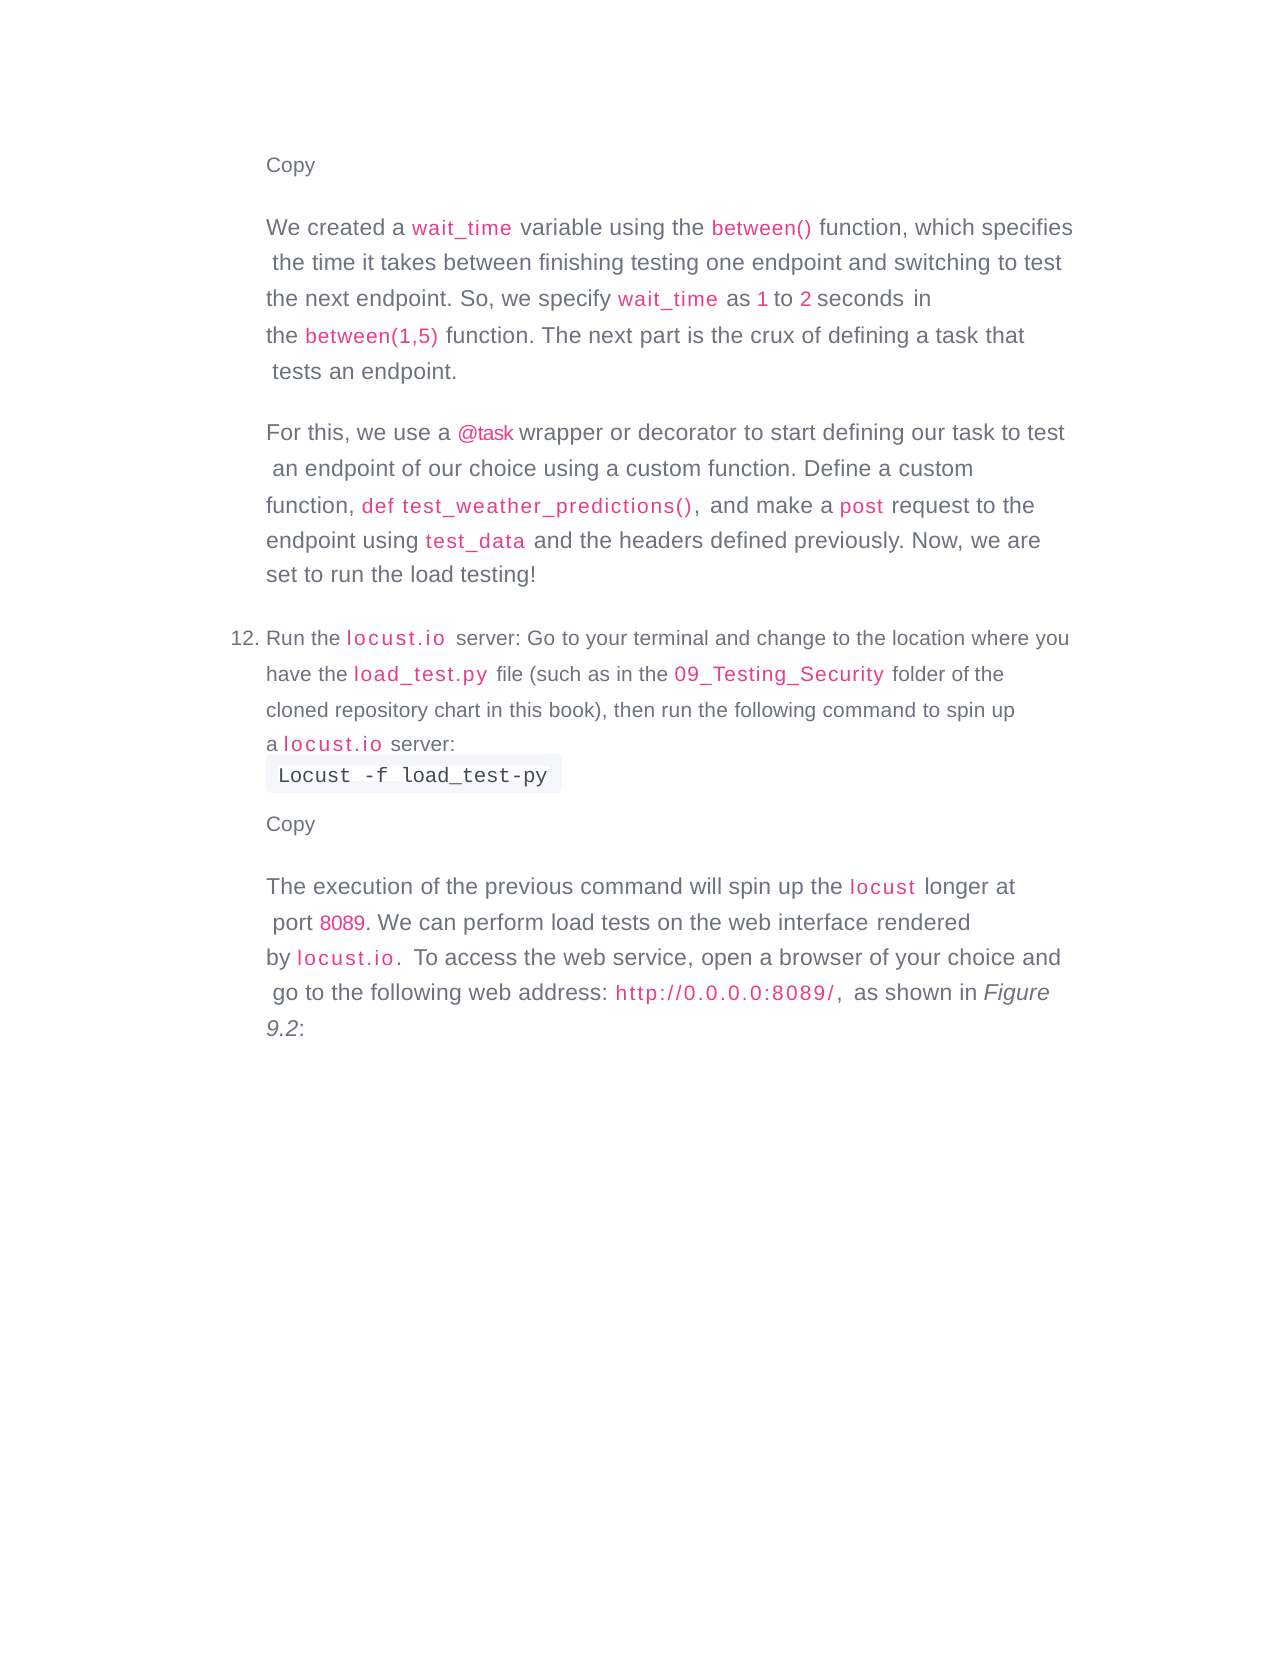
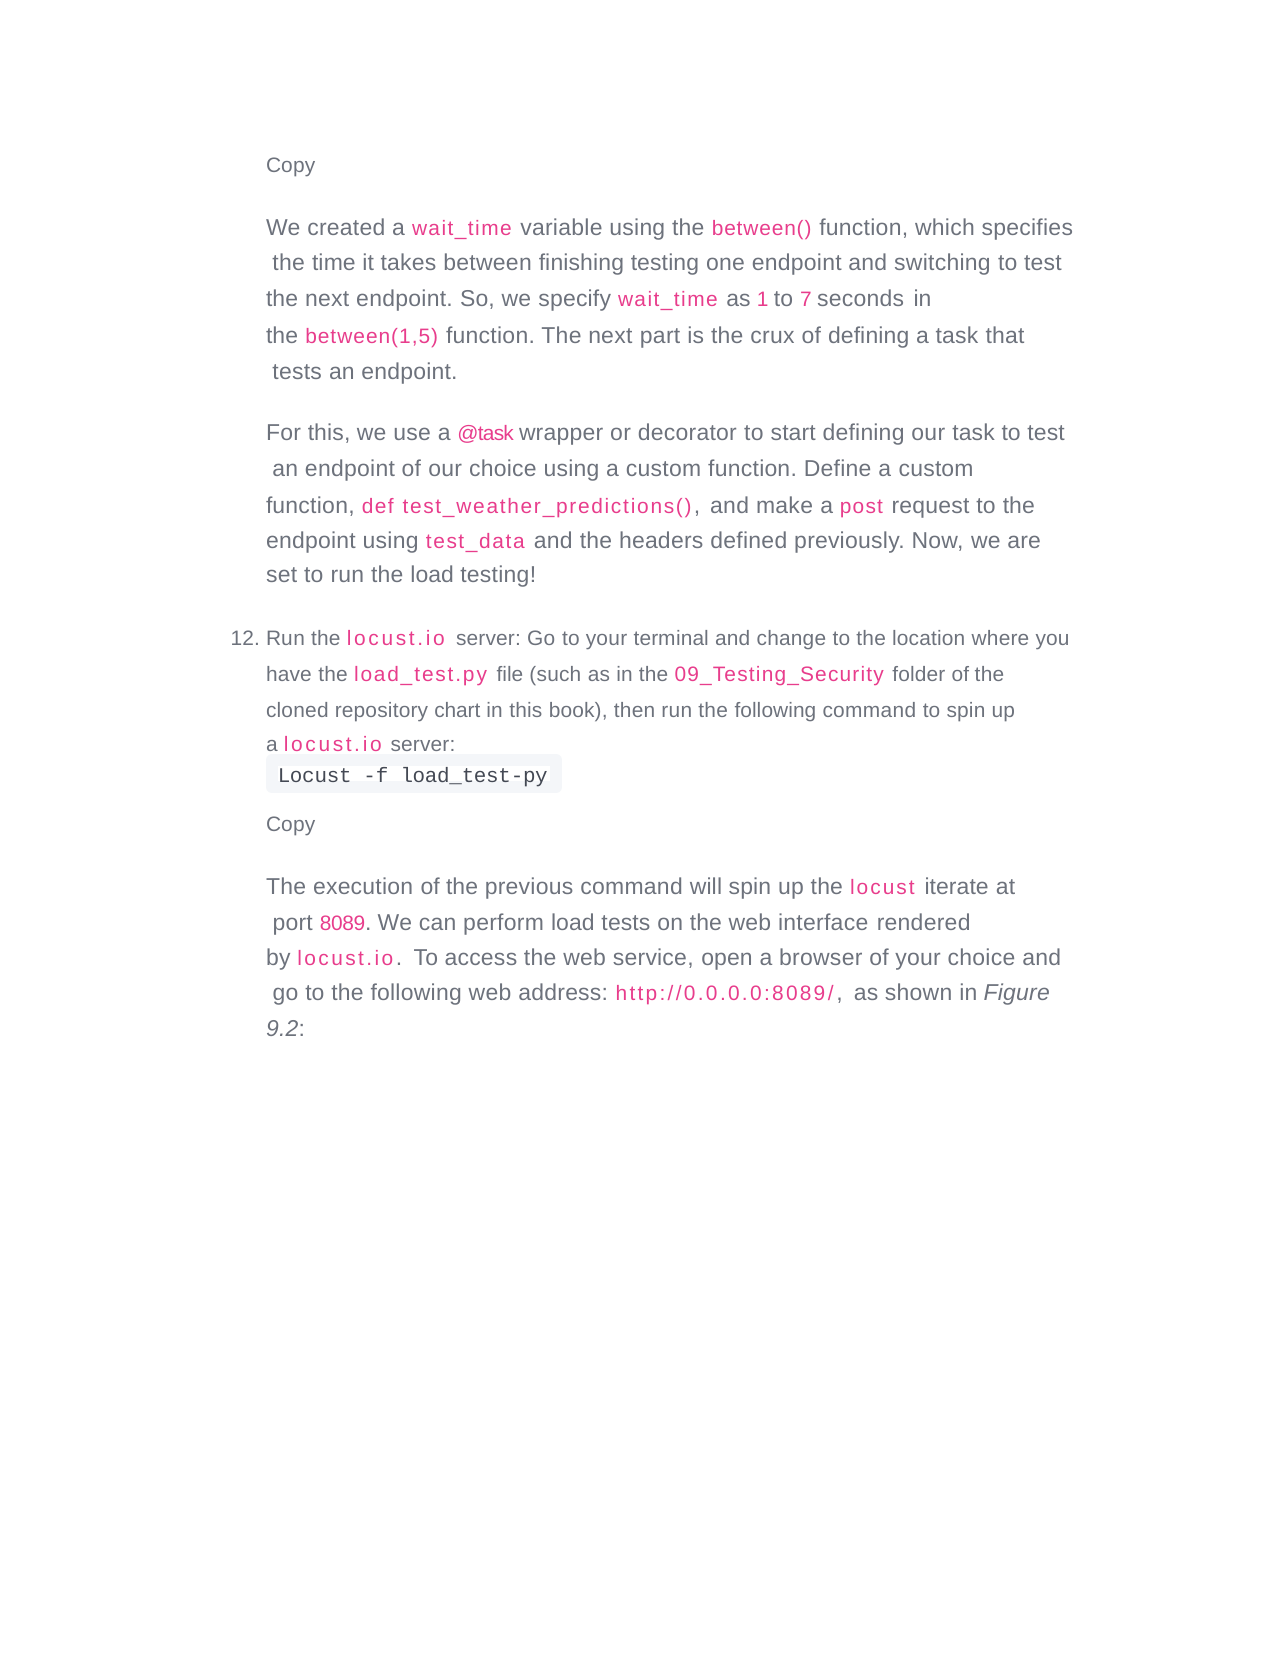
2: 2 -> 7
longer: longer -> iterate
